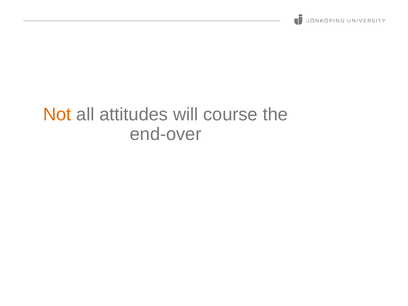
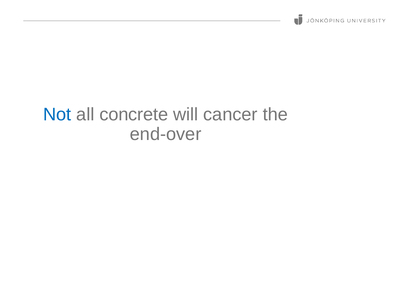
Not colour: orange -> blue
attitudes: attitudes -> concrete
course: course -> cancer
